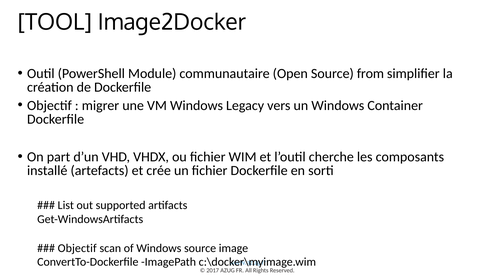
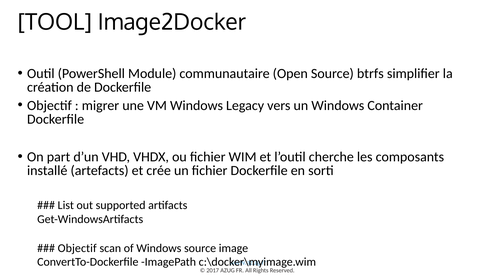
from: from -> btrfs
